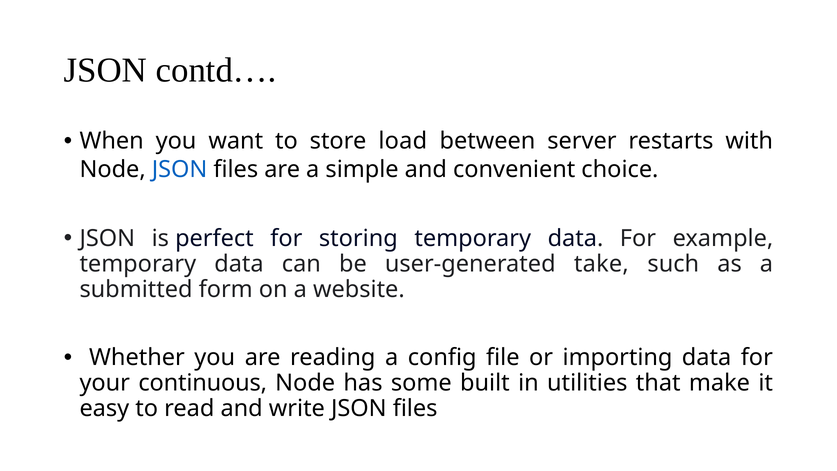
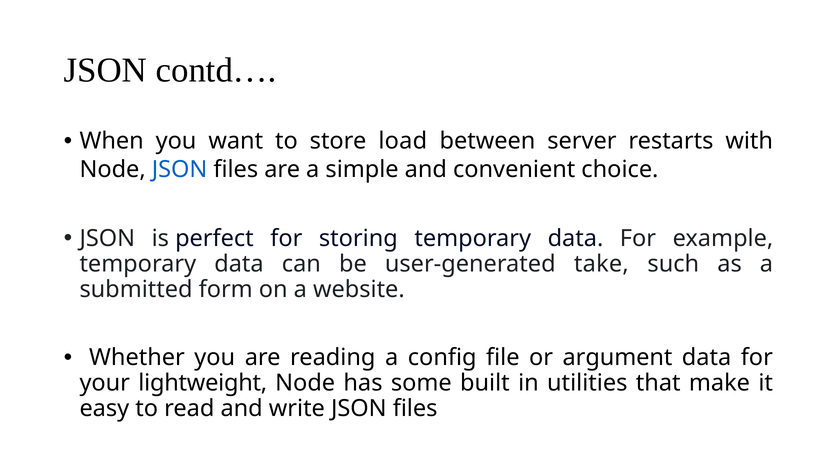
importing: importing -> argument
continuous: continuous -> lightweight
